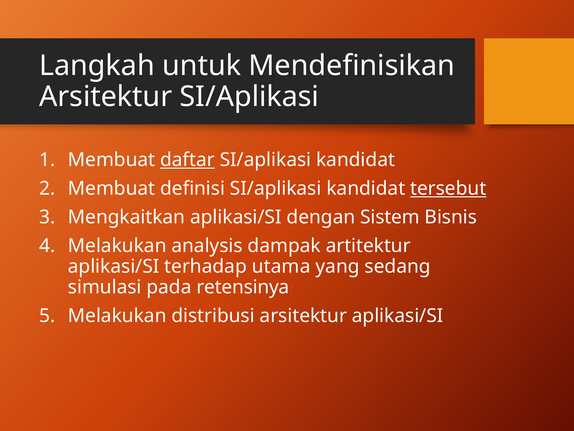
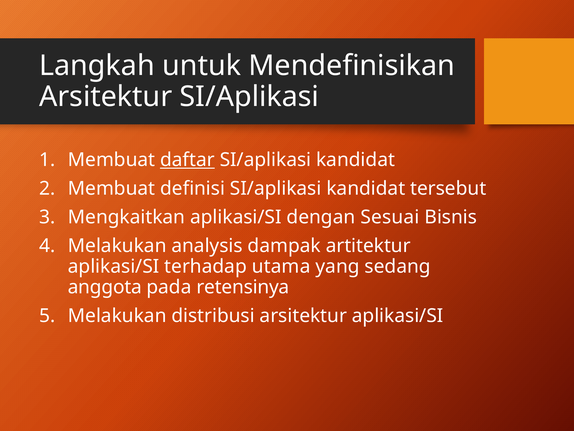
tersebut underline: present -> none
Sistem: Sistem -> Sesuai
simulasi: simulasi -> anggota
